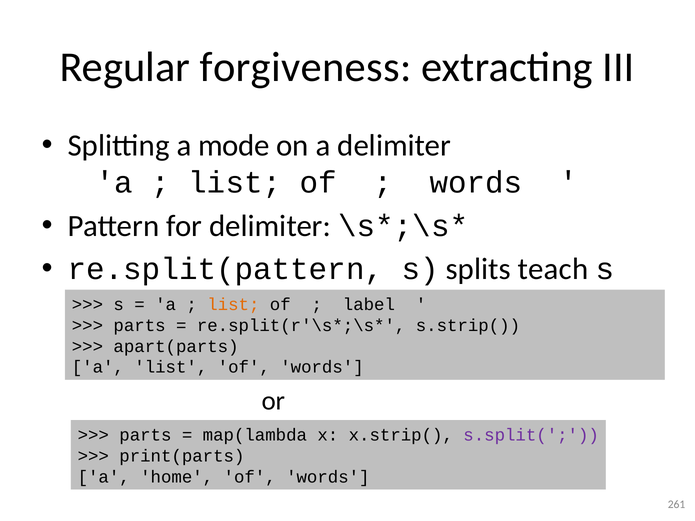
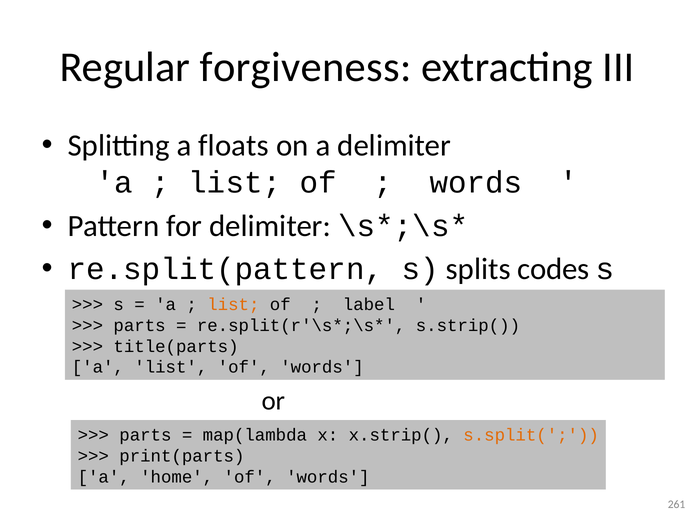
mode: mode -> floats
teach: teach -> codes
apart(parts: apart(parts -> title(parts
s.split( colour: purple -> orange
